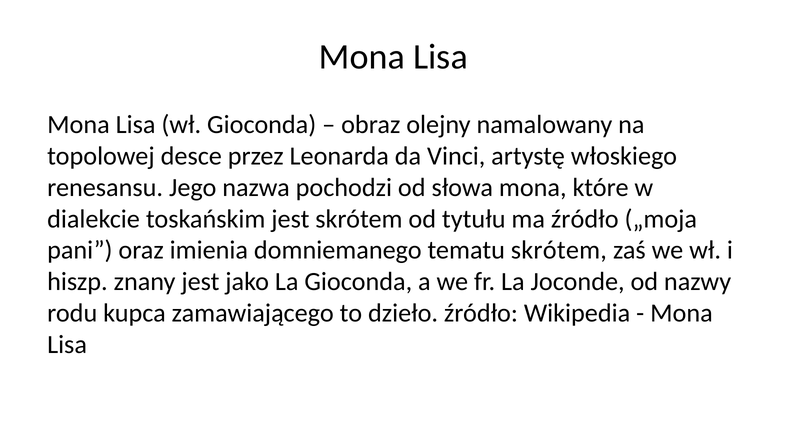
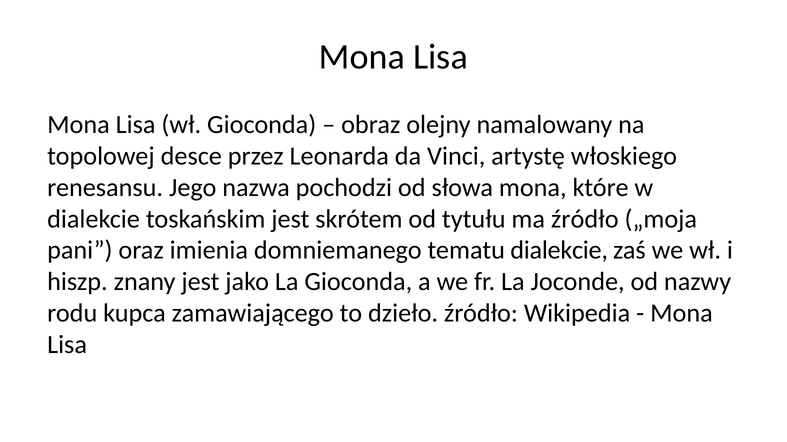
tematu skrótem: skrótem -> dialekcie
